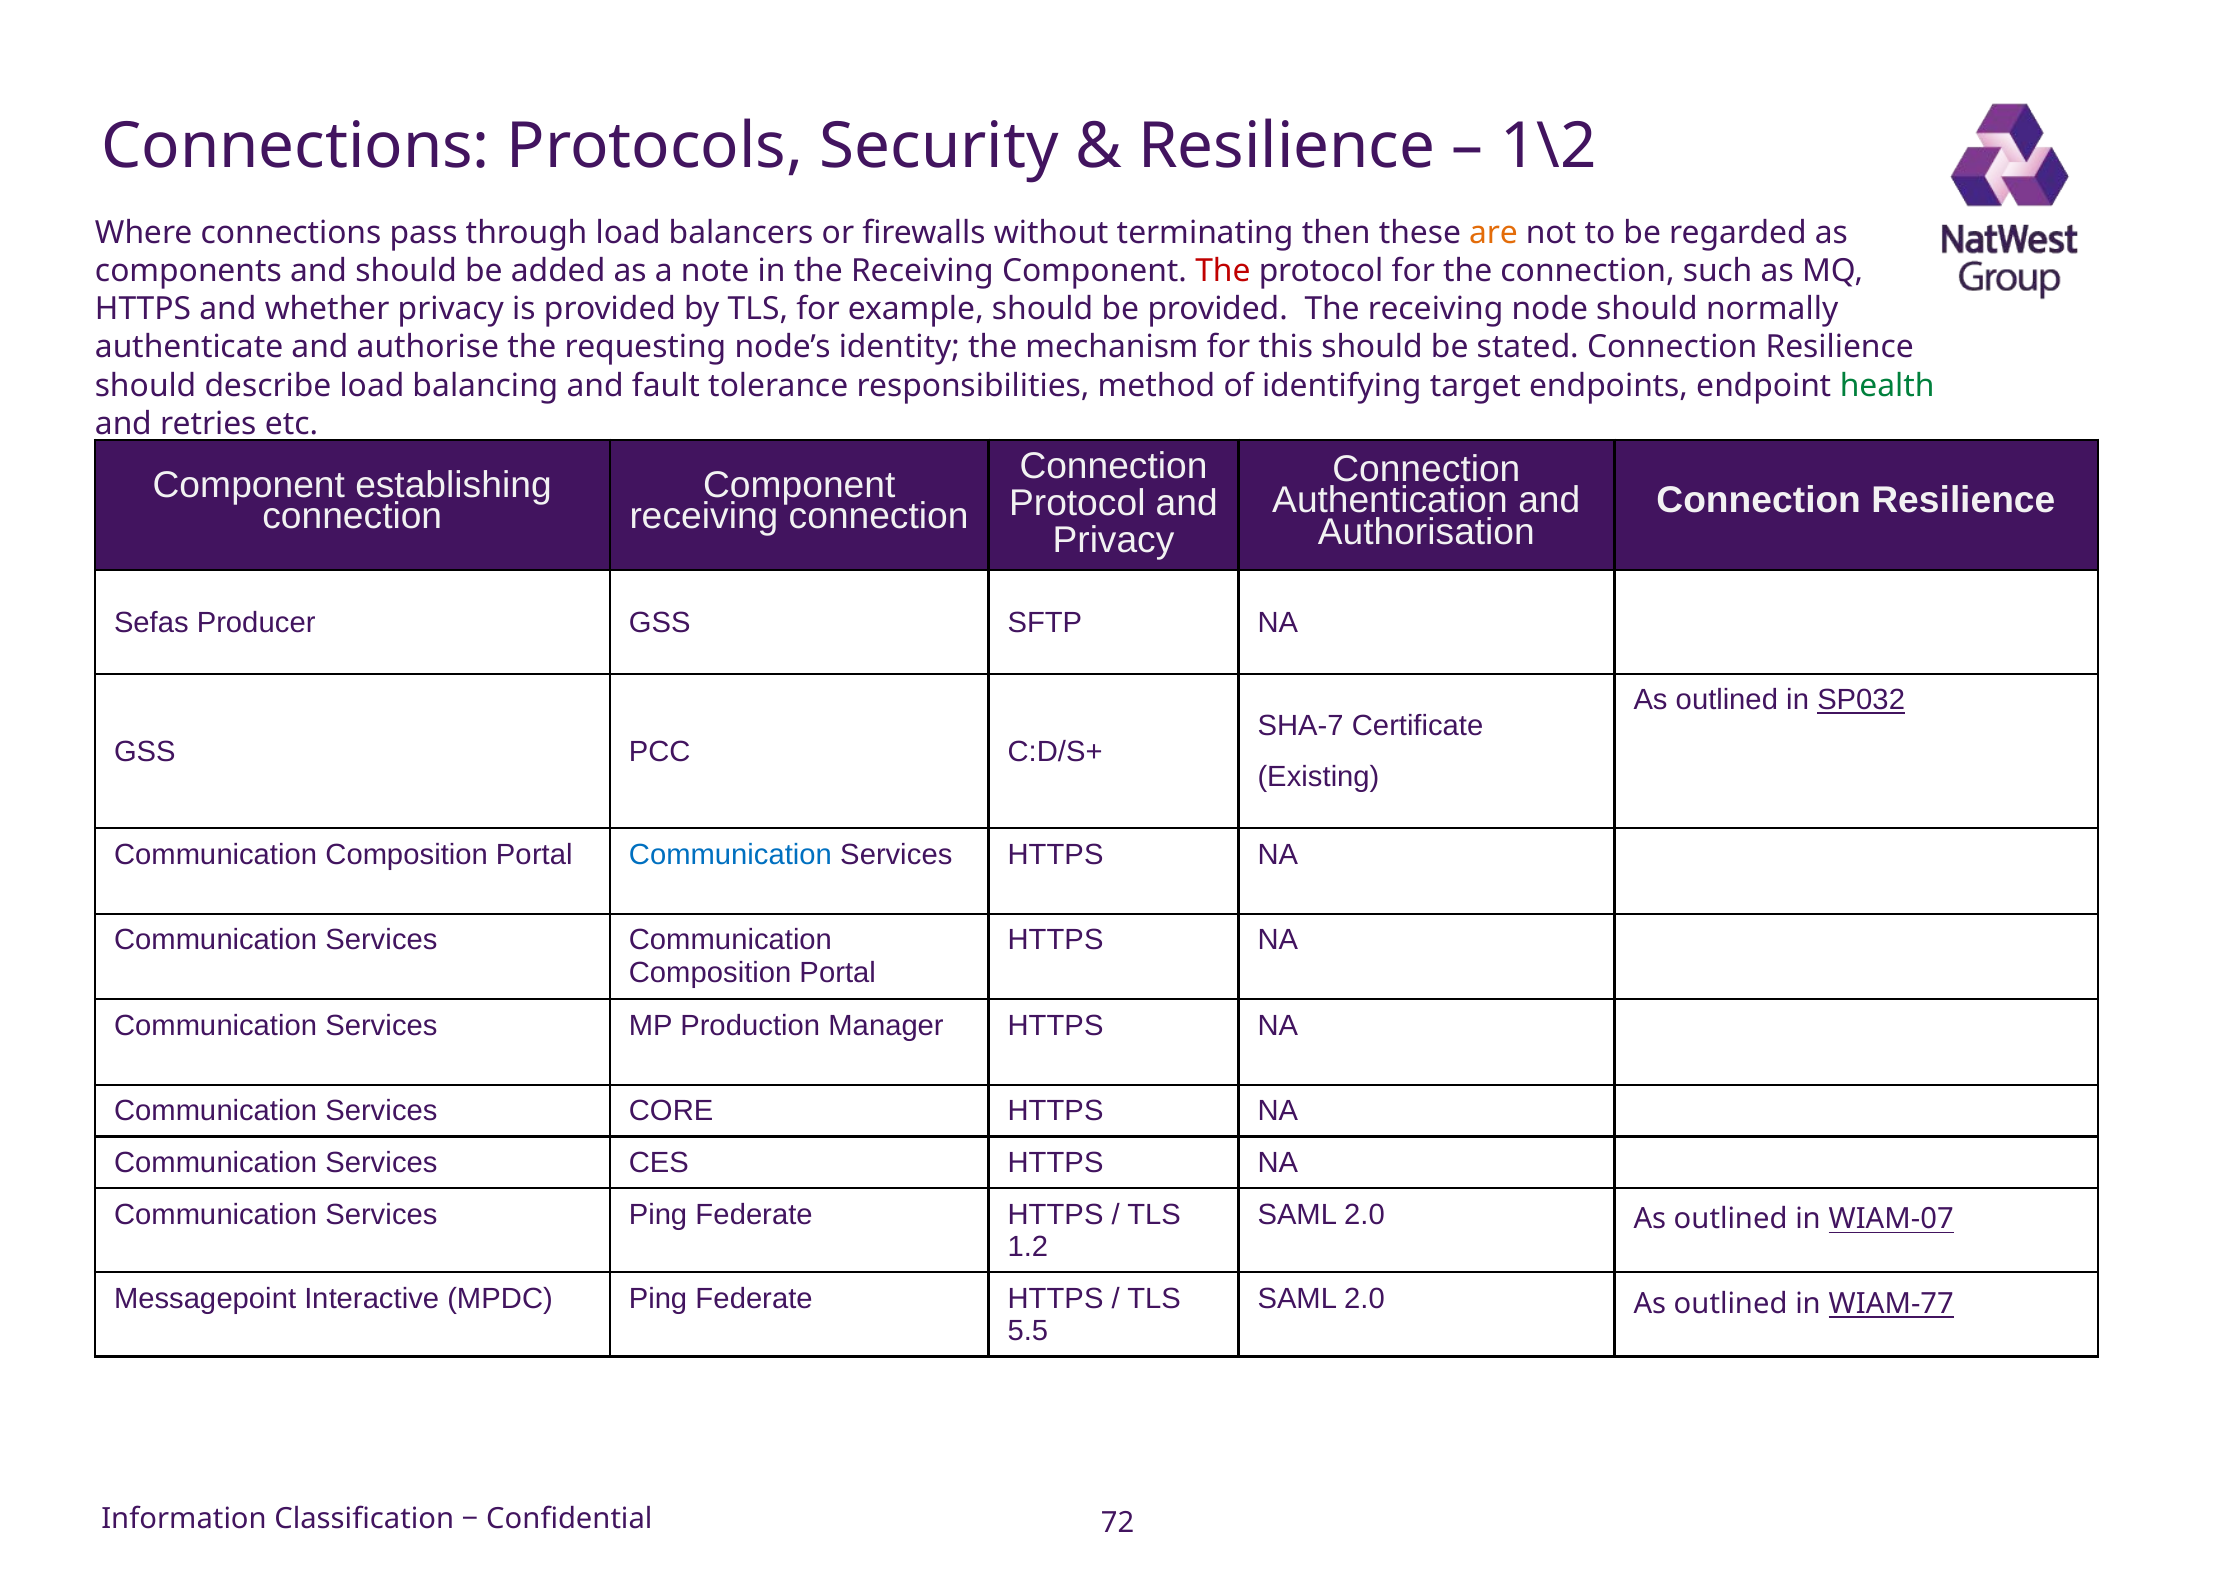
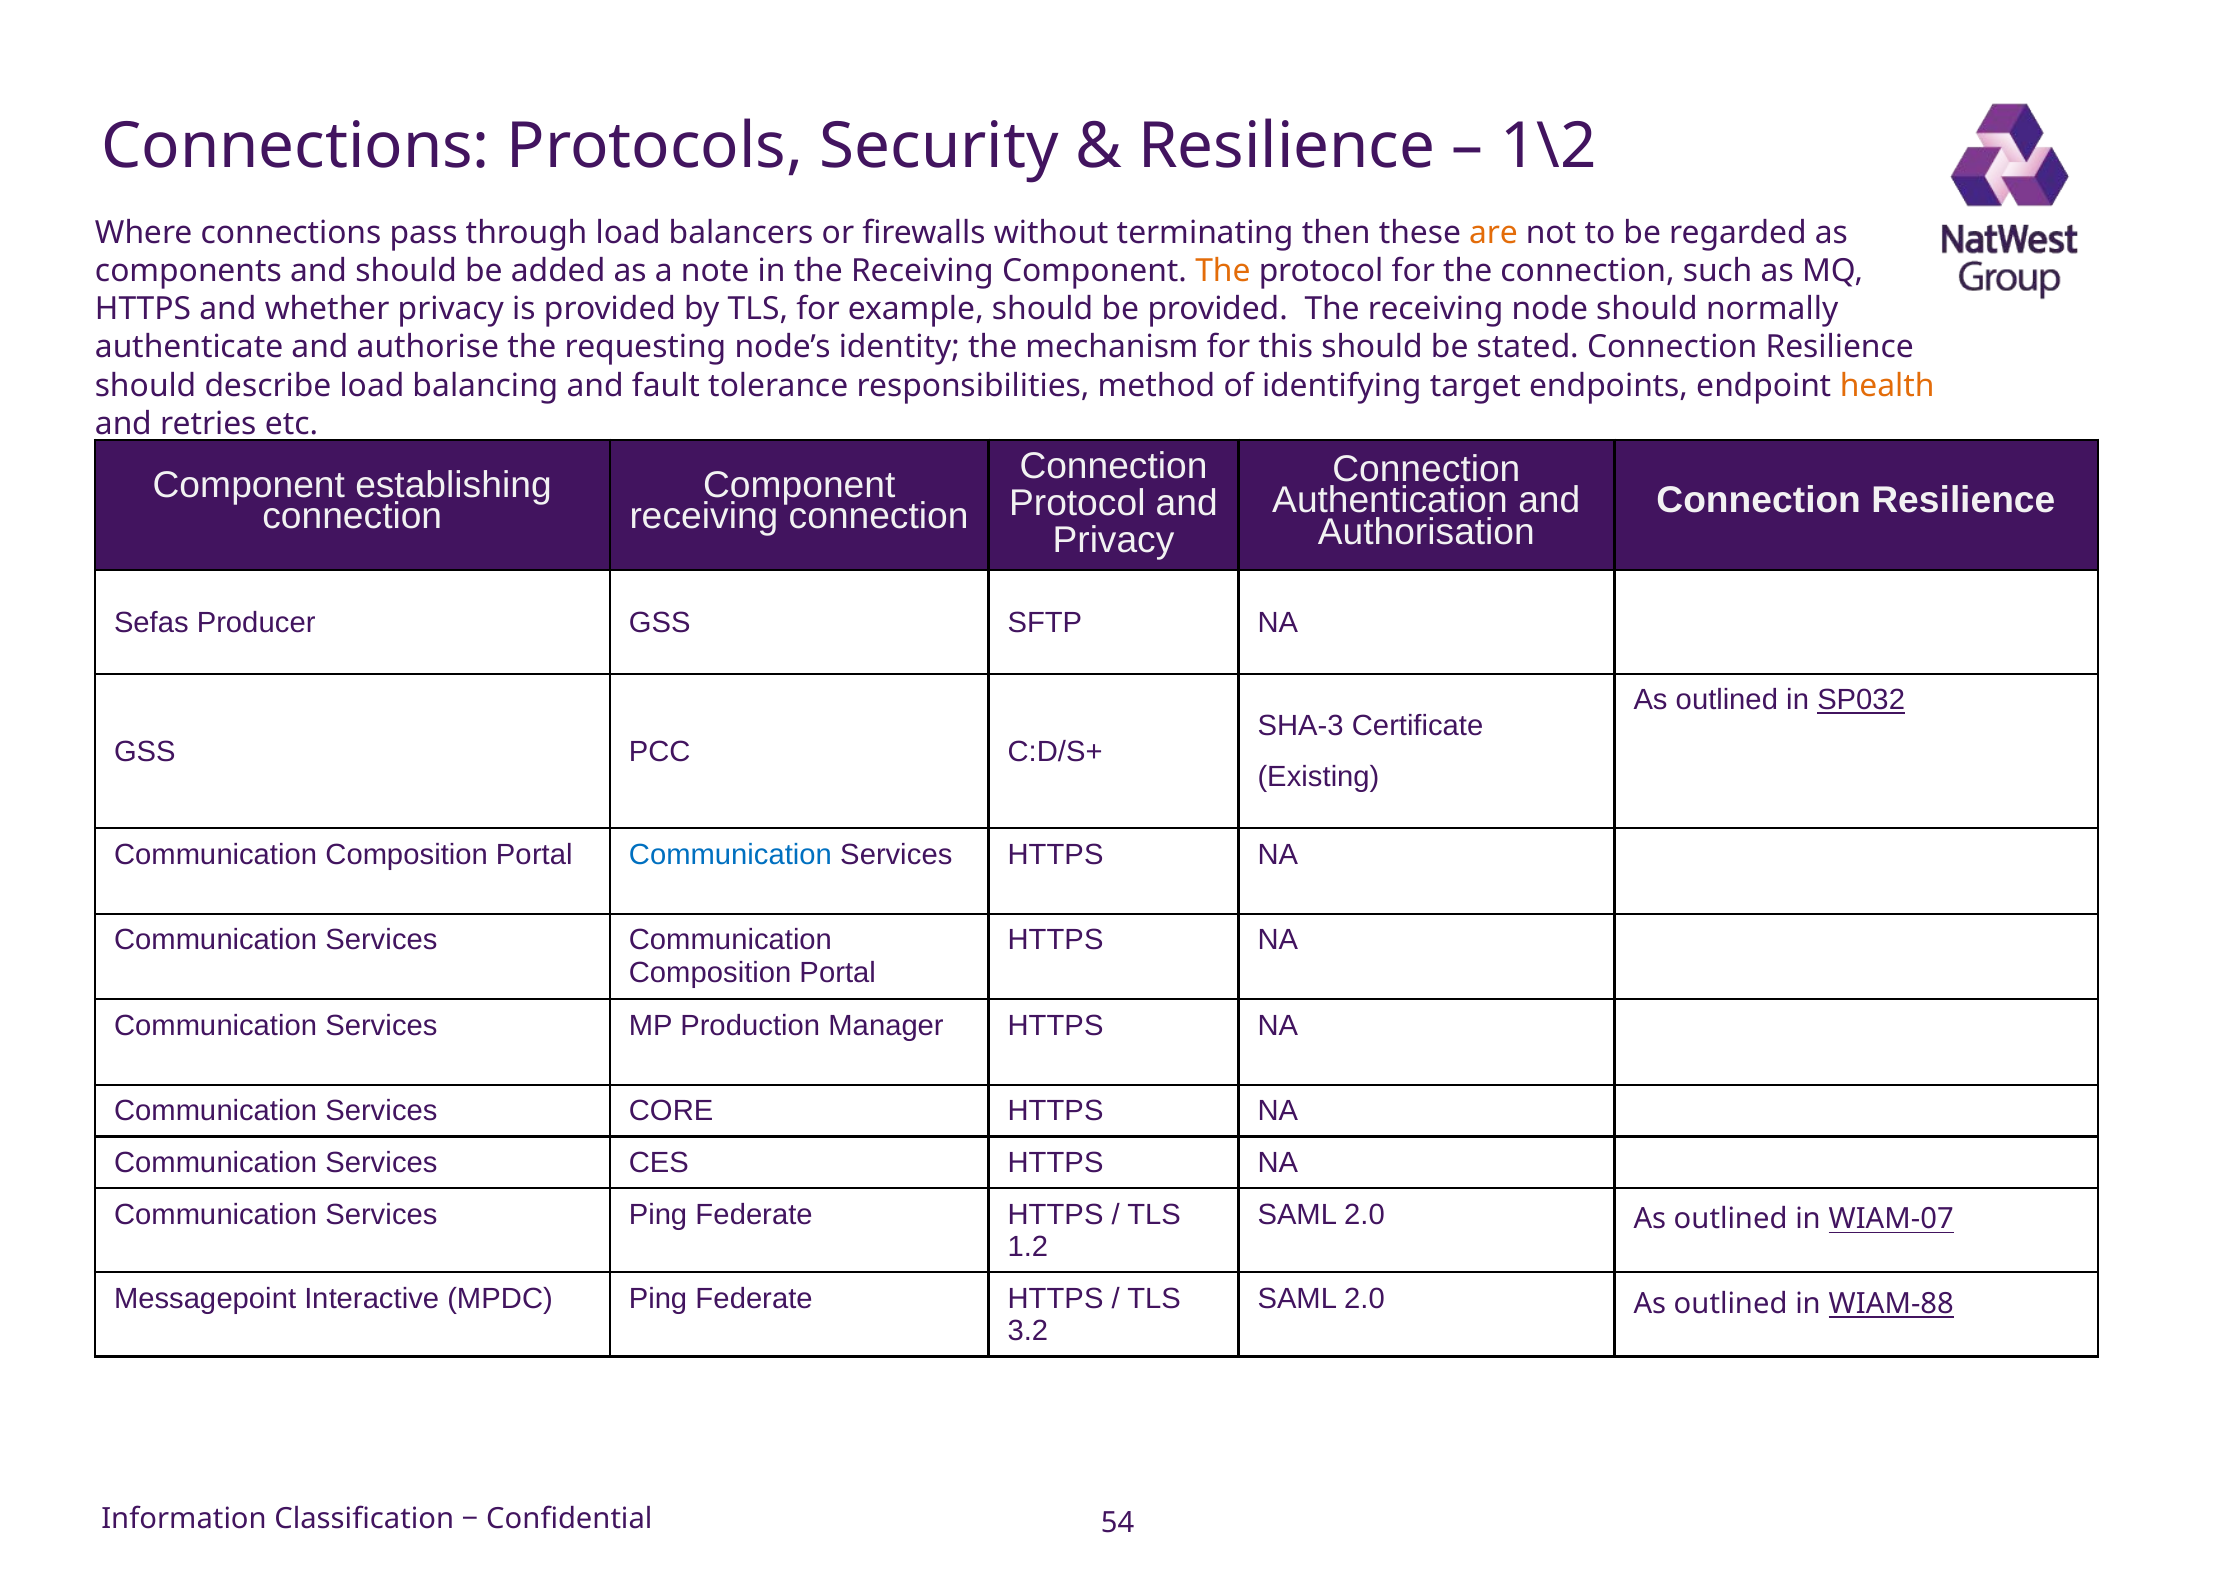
The at (1223, 271) colour: red -> orange
health colour: green -> orange
SHA-7: SHA-7 -> SHA-3
WIAM-77: WIAM-77 -> WIAM-88
5.5: 5.5 -> 3.2
72: 72 -> 54
